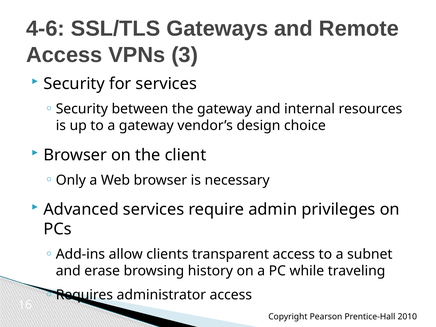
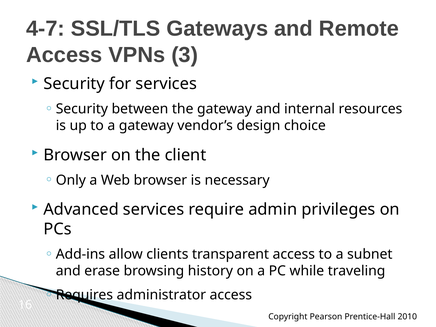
4-6: 4-6 -> 4-7
